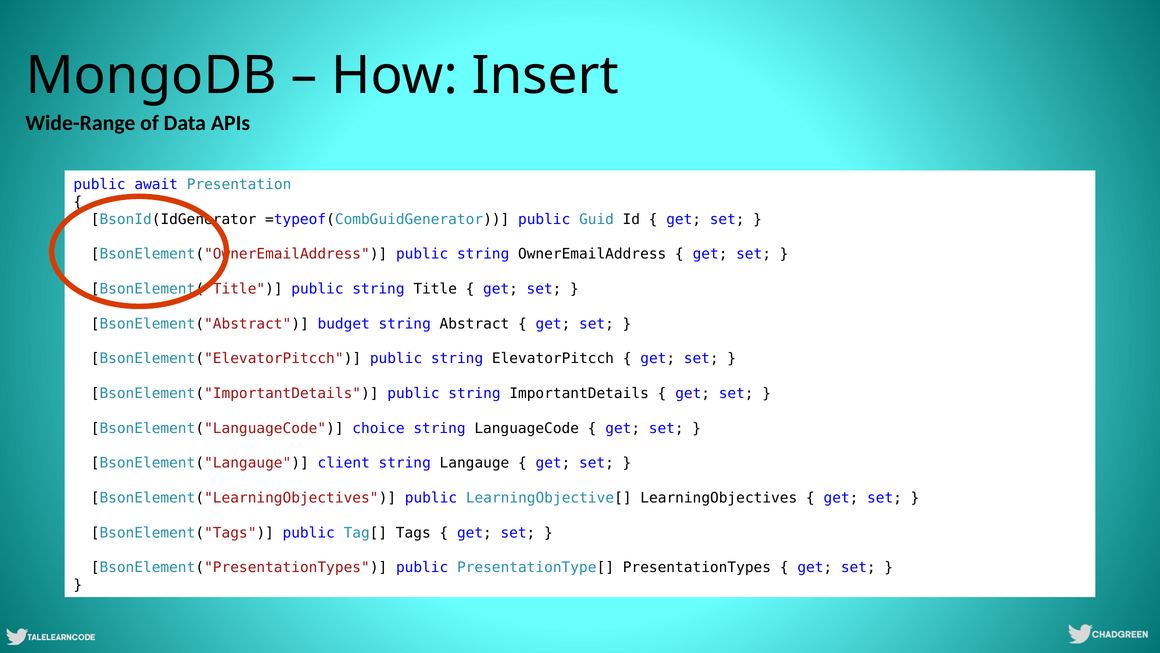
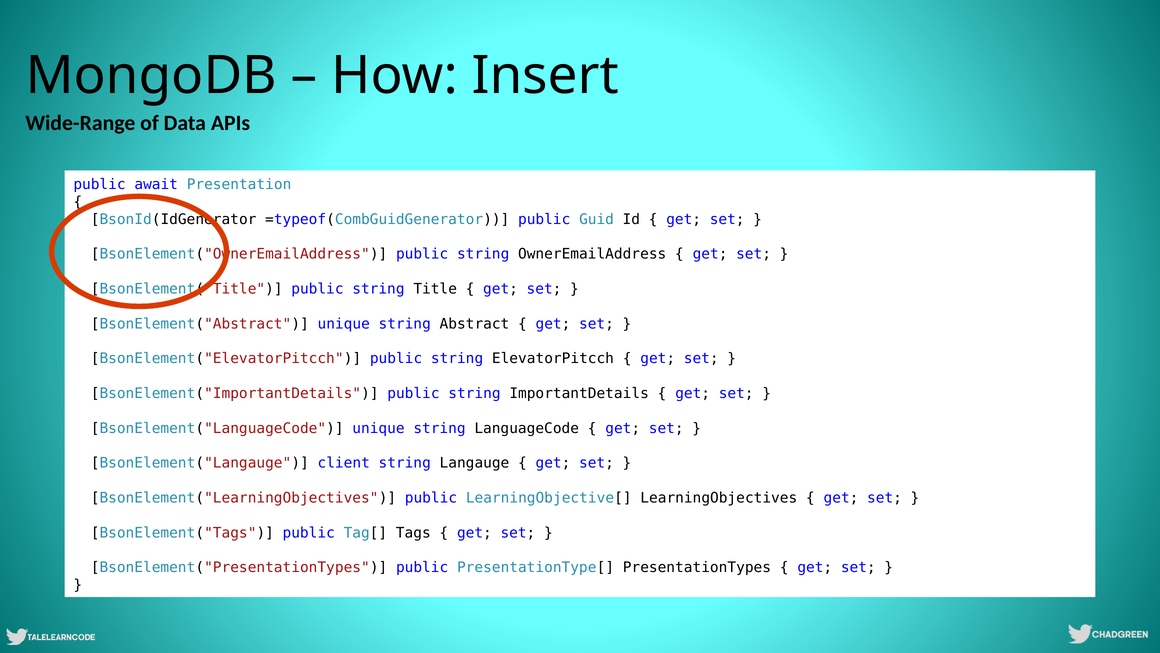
BsonElement("Abstract budget: budget -> unique
BsonElement("LanguageCode choice: choice -> unique
